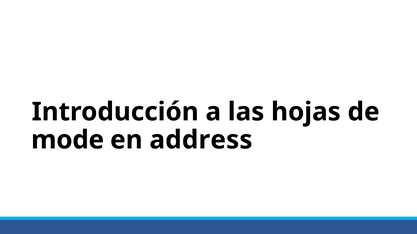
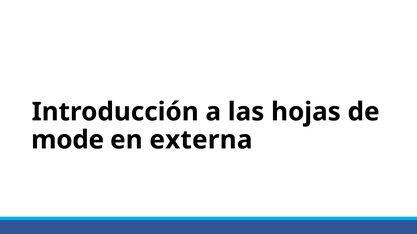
address: address -> externa
